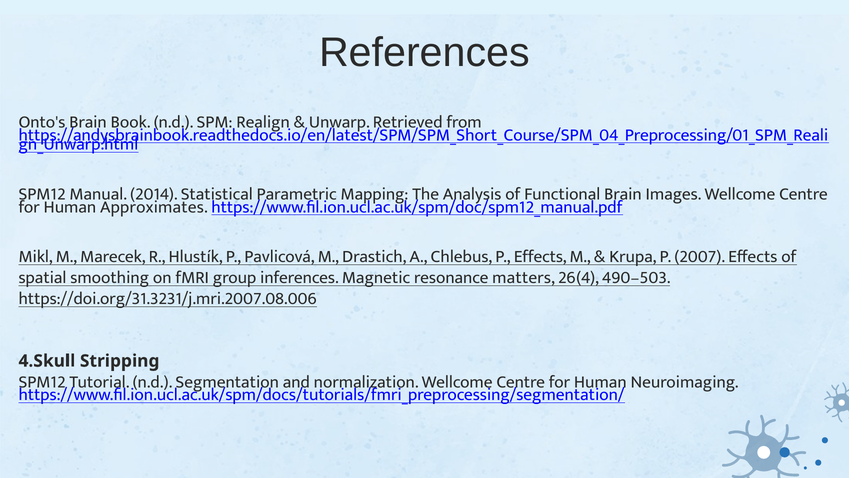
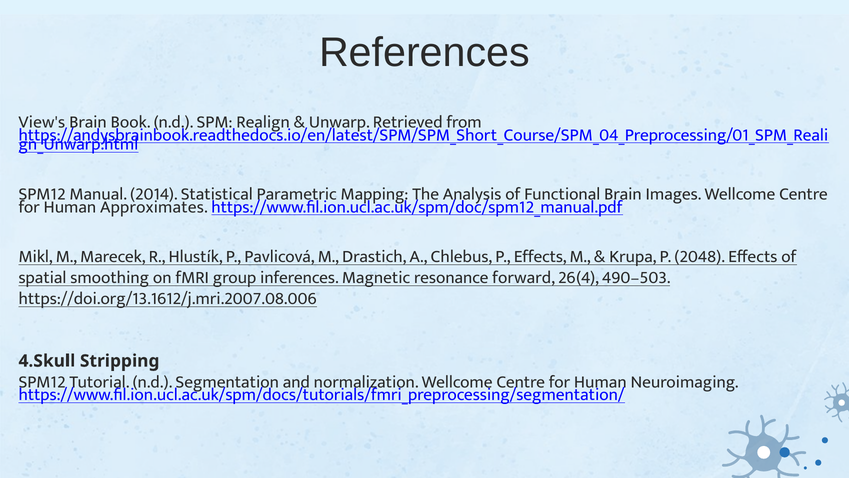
Onto's: Onto's -> View's
2007: 2007 -> 2048
matters: matters -> forward
https://doi.org/31.3231/j.mri.2007.08.006: https://doi.org/31.3231/j.mri.2007.08.006 -> https://doi.org/13.1612/j.mri.2007.08.006
